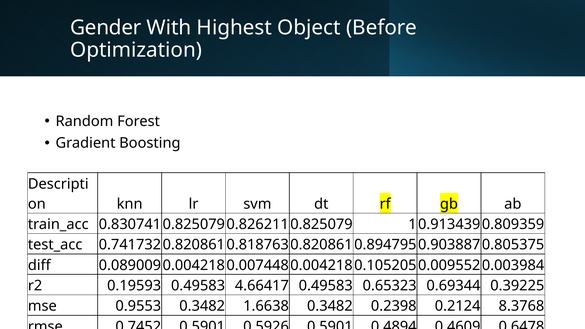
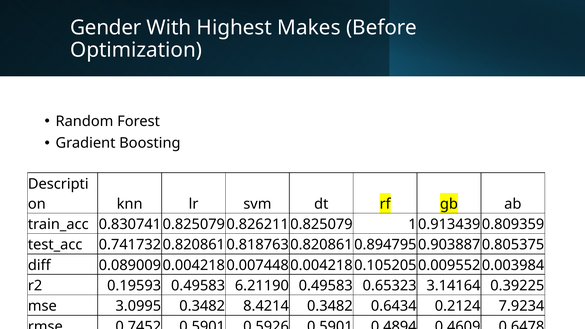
Object: Object -> Makes
4.66417: 4.66417 -> 6.21190
0.69344: 0.69344 -> 3.14164
0.9553: 0.9553 -> 3.0995
1.6638: 1.6638 -> 8.4214
0.2398: 0.2398 -> 0.6434
8.3768: 8.3768 -> 7.9234
